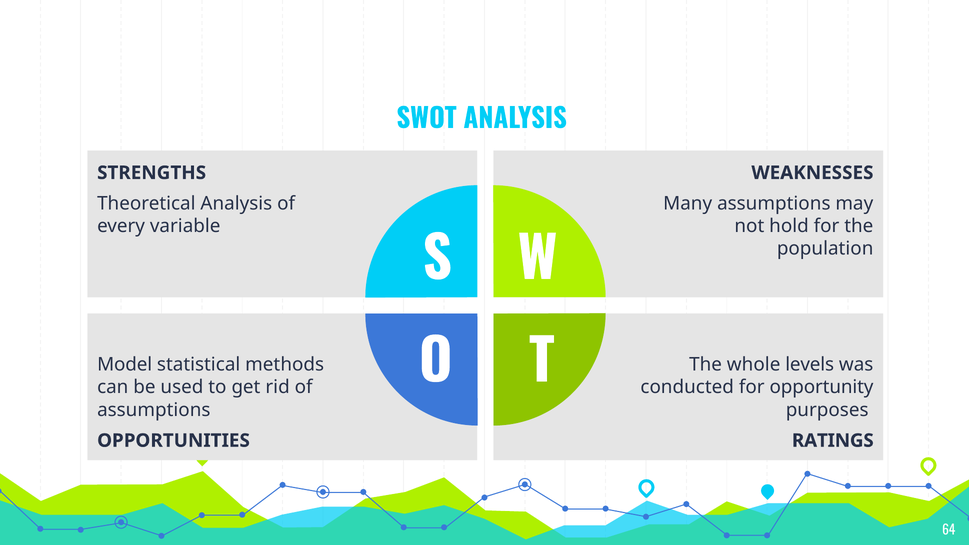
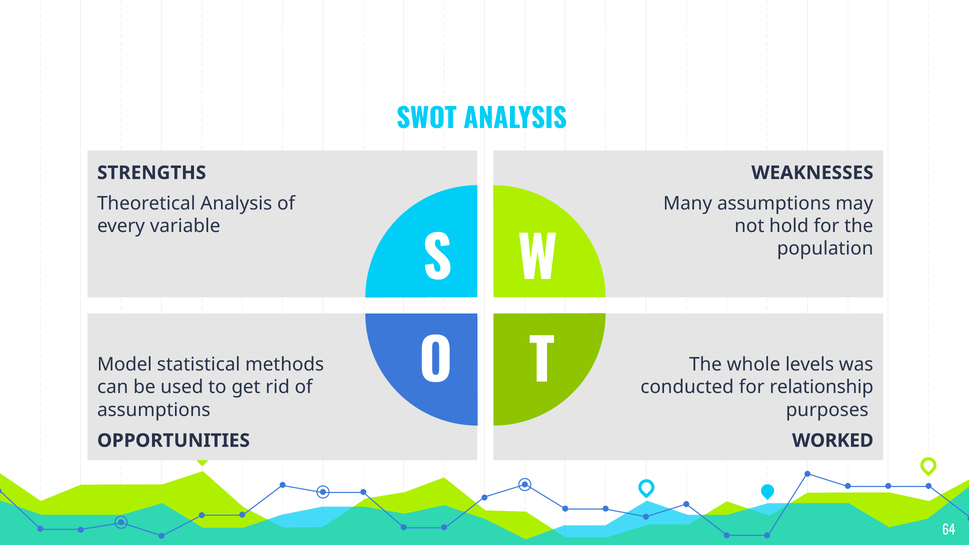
opportunity: opportunity -> relationship
RATINGS: RATINGS -> WORKED
